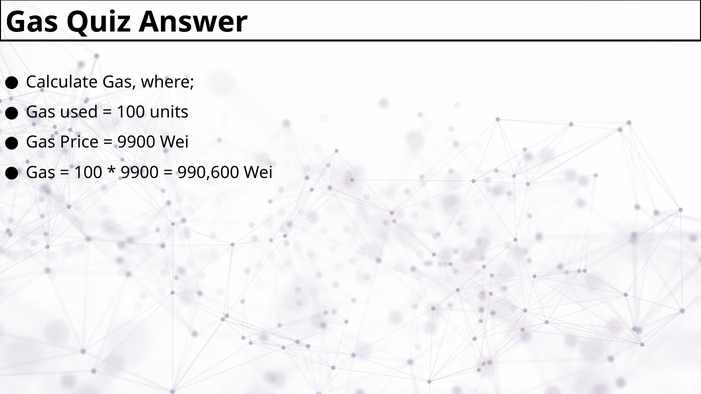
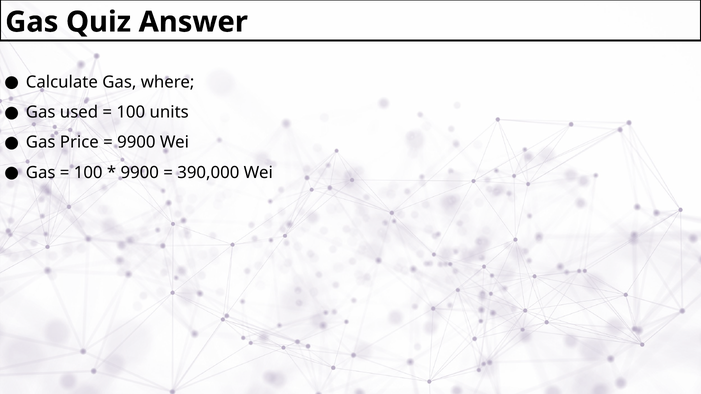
990,600: 990,600 -> 390,000
